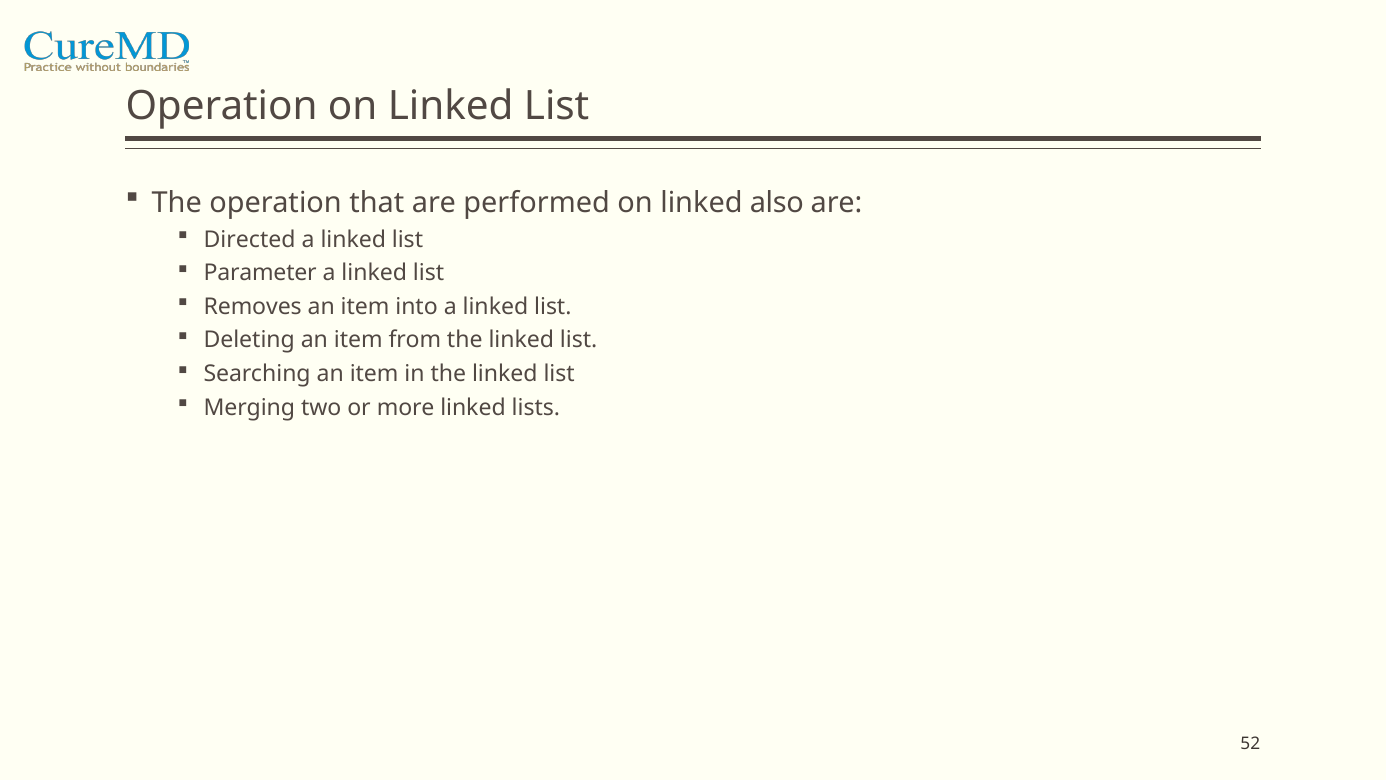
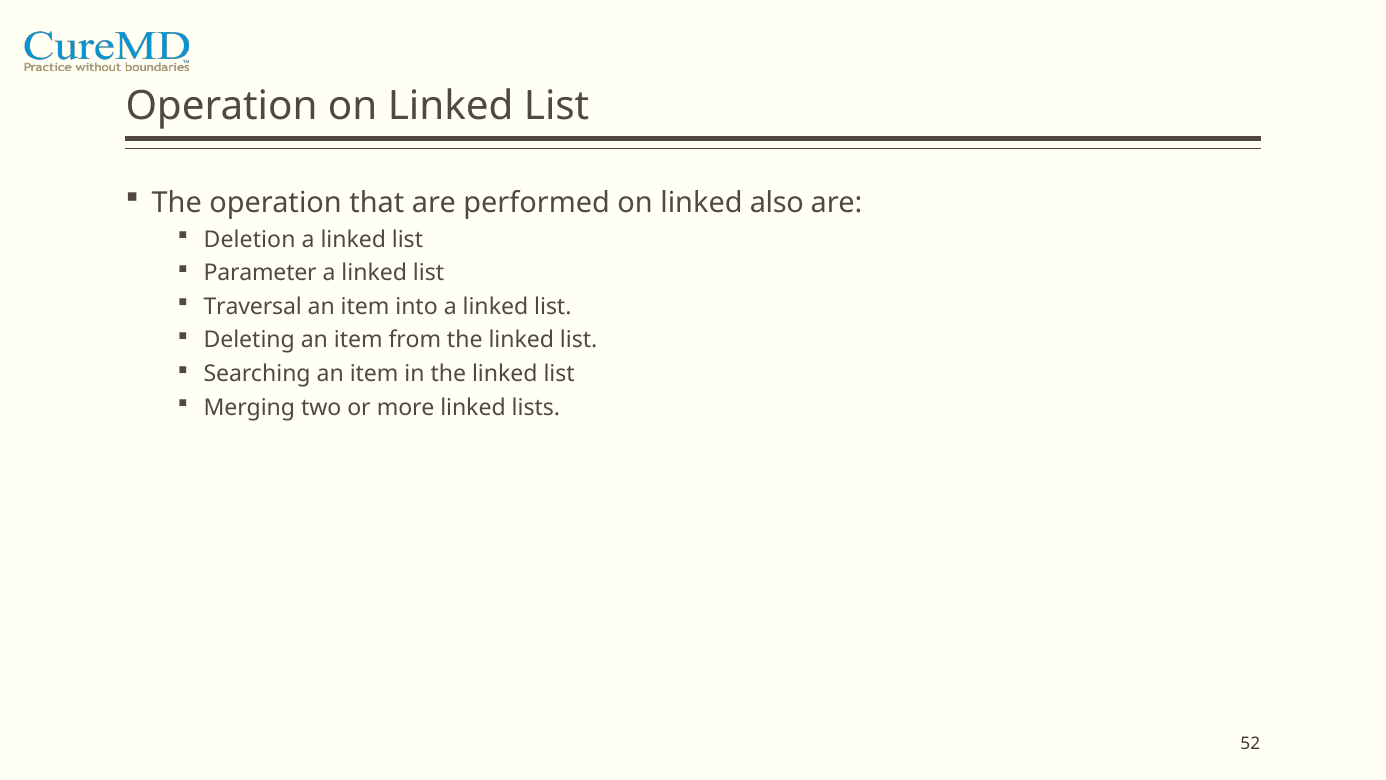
Directed: Directed -> Deletion
Removes: Removes -> Traversal
